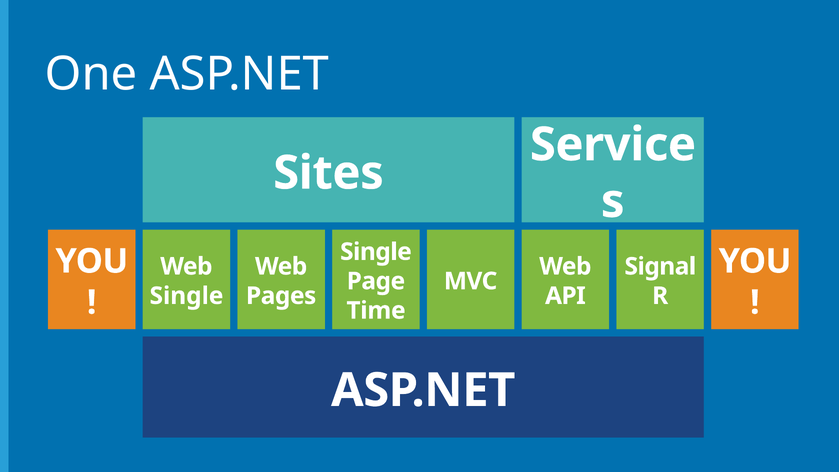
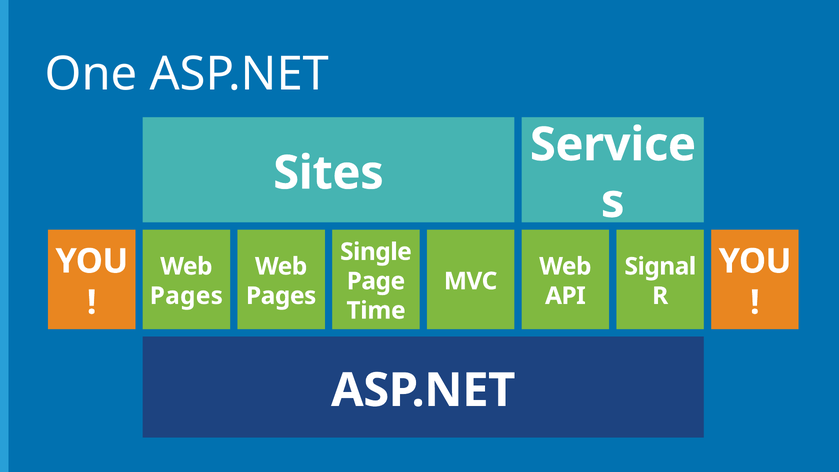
Single at (186, 296): Single -> Pages
